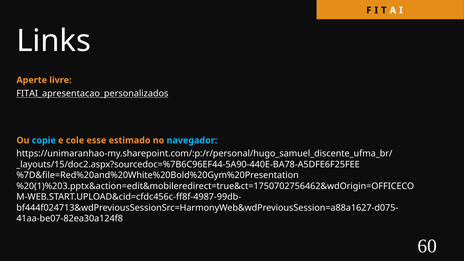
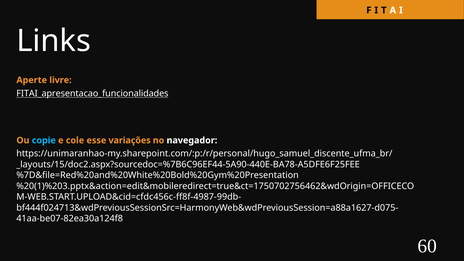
FITAI_apresentacao_personalizados: FITAI_apresentacao_personalizados -> FITAI_apresentacao_funcionalidades
estimado: estimado -> variações
navegador colour: light blue -> white
